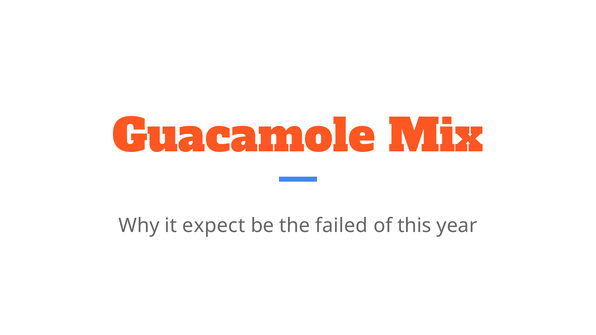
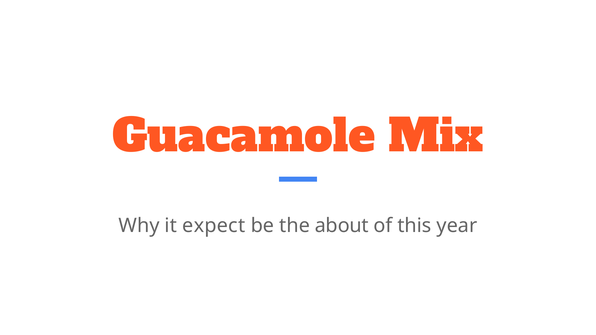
failed: failed -> about
